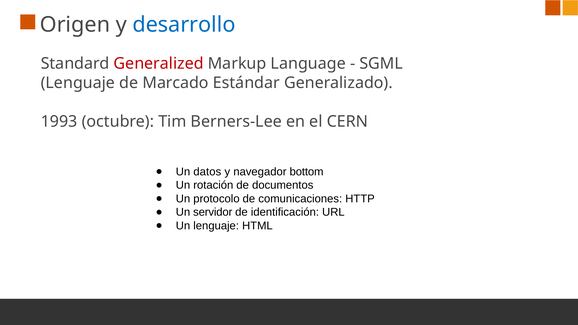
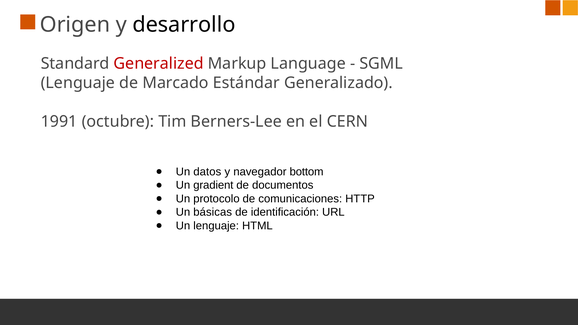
desarrollo colour: blue -> black
1993: 1993 -> 1991
rotación: rotación -> gradient
servidor: servidor -> básicas
